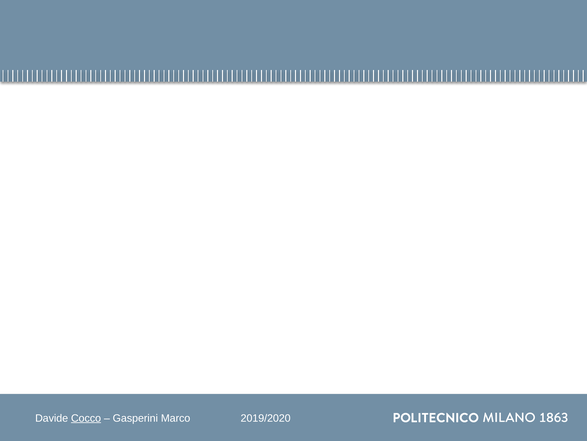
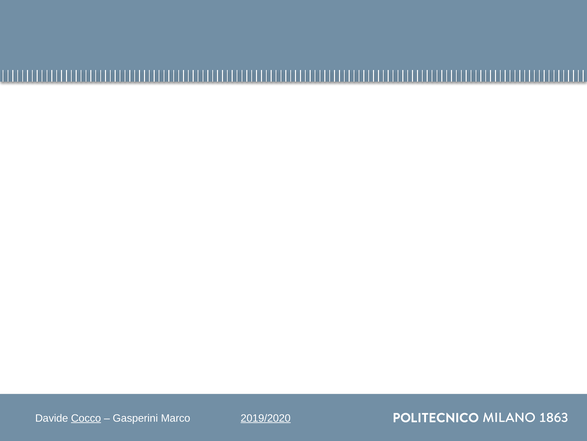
2019/2020 underline: none -> present
